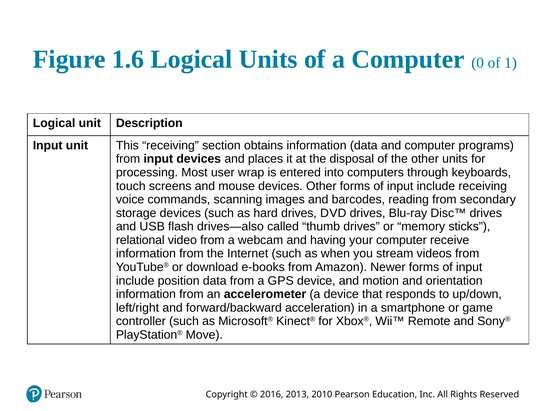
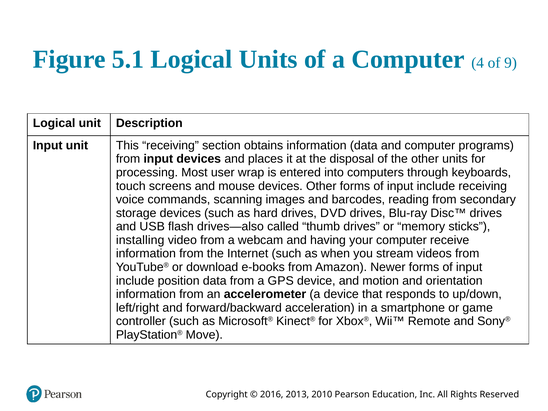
1.6: 1.6 -> 5.1
0: 0 -> 4
1: 1 -> 9
relational: relational -> installing
